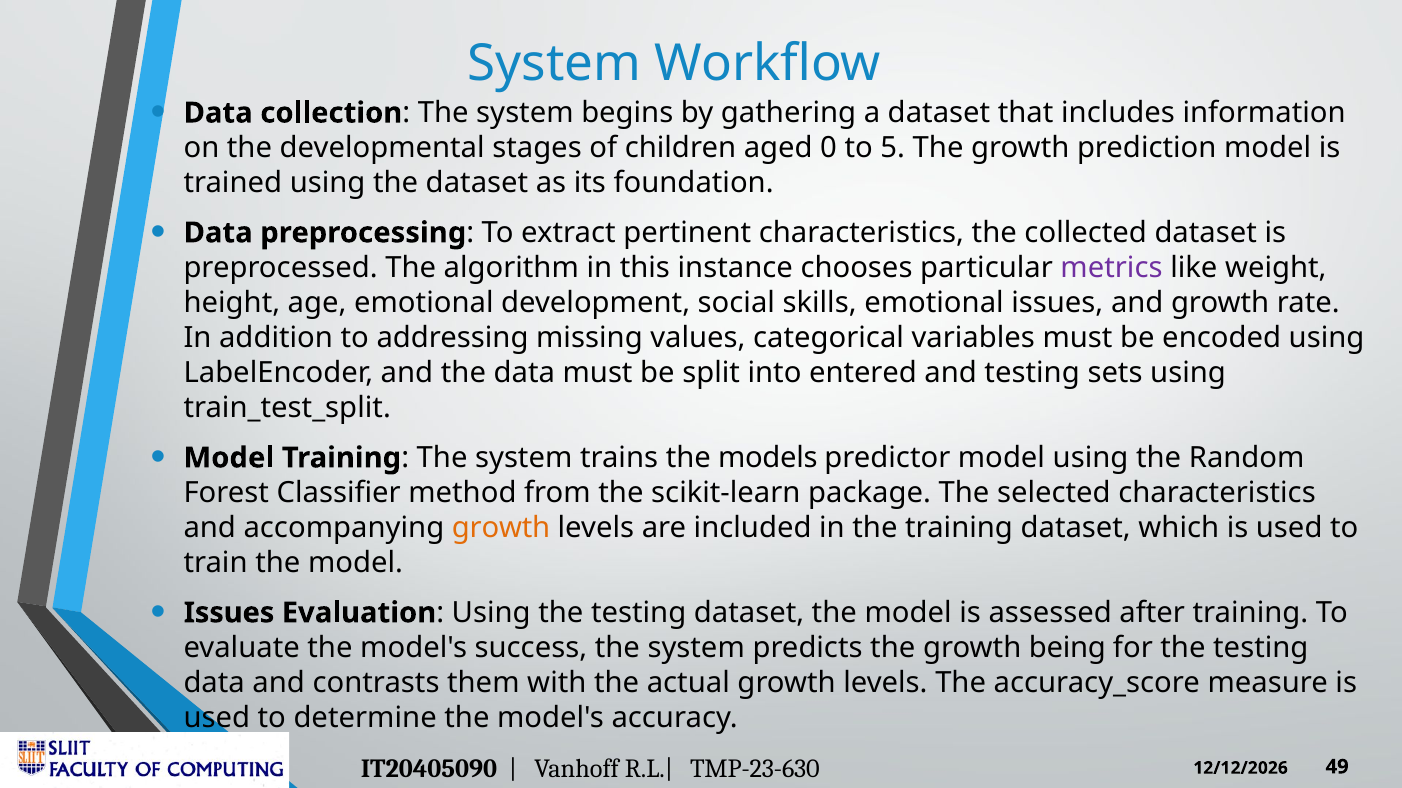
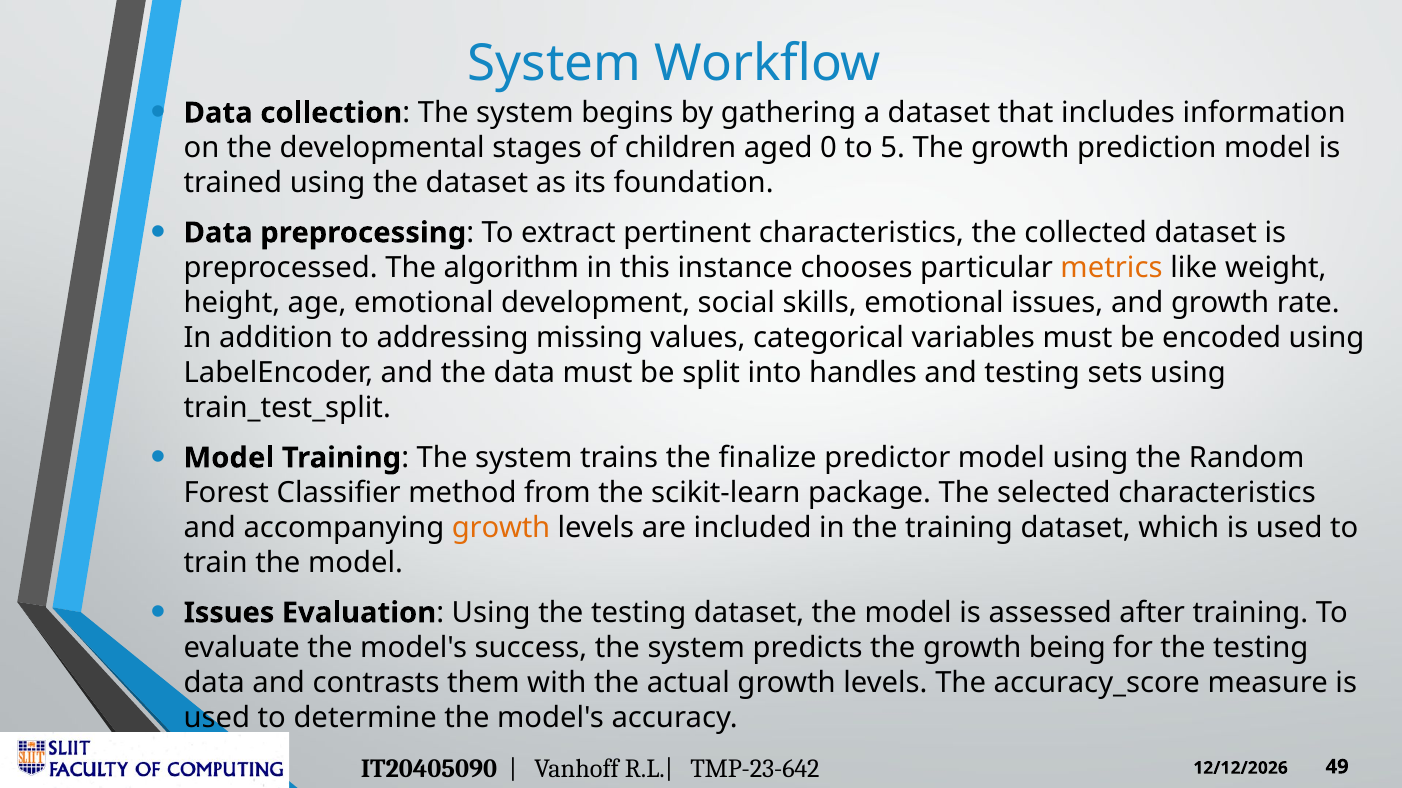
metrics colour: purple -> orange
entered: entered -> handles
models: models -> finalize
TMP-23-630: TMP-23-630 -> TMP-23-642
